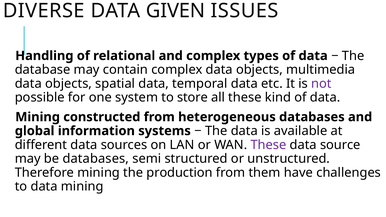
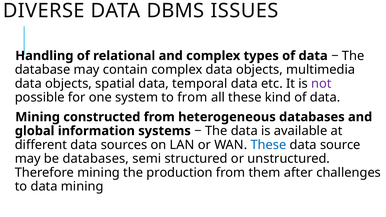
GIVEN: GIVEN -> DBMS
to store: store -> from
These at (268, 145) colour: purple -> blue
have: have -> after
